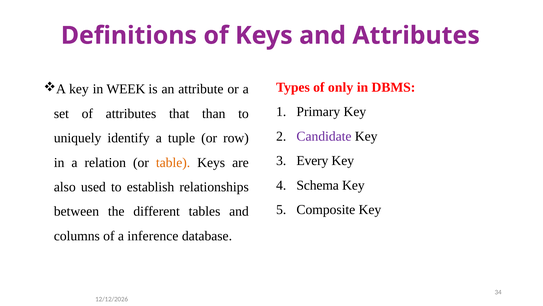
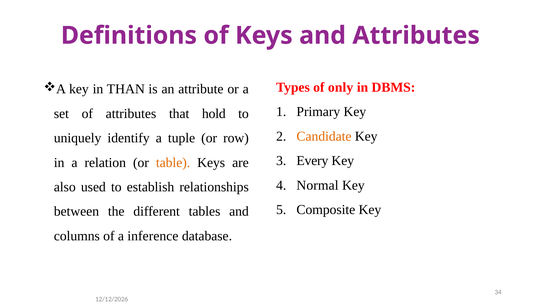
WEEK: WEEK -> THAN
than: than -> hold
Candidate colour: purple -> orange
Schema: Schema -> Normal
